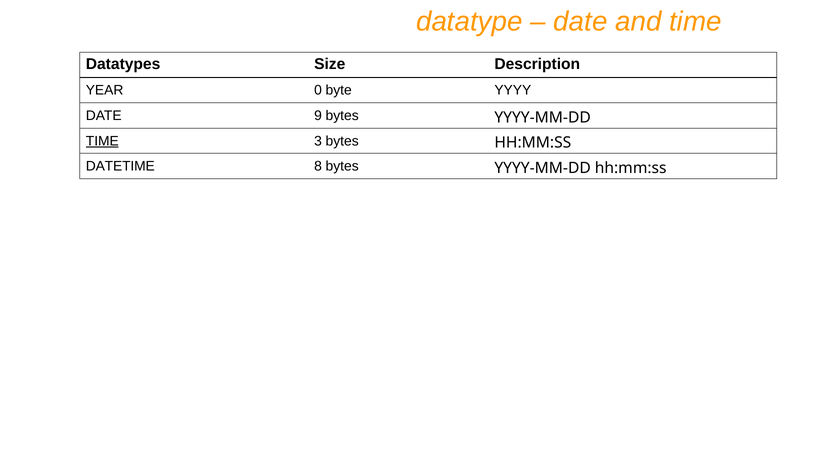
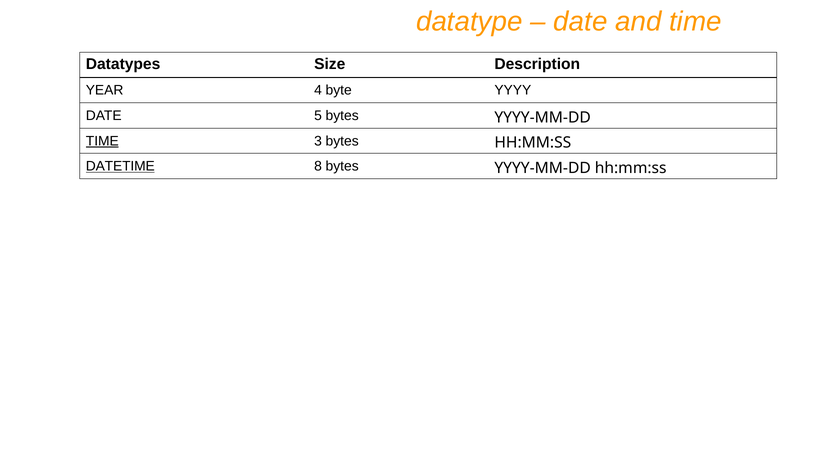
0: 0 -> 4
9: 9 -> 5
DATETIME underline: none -> present
